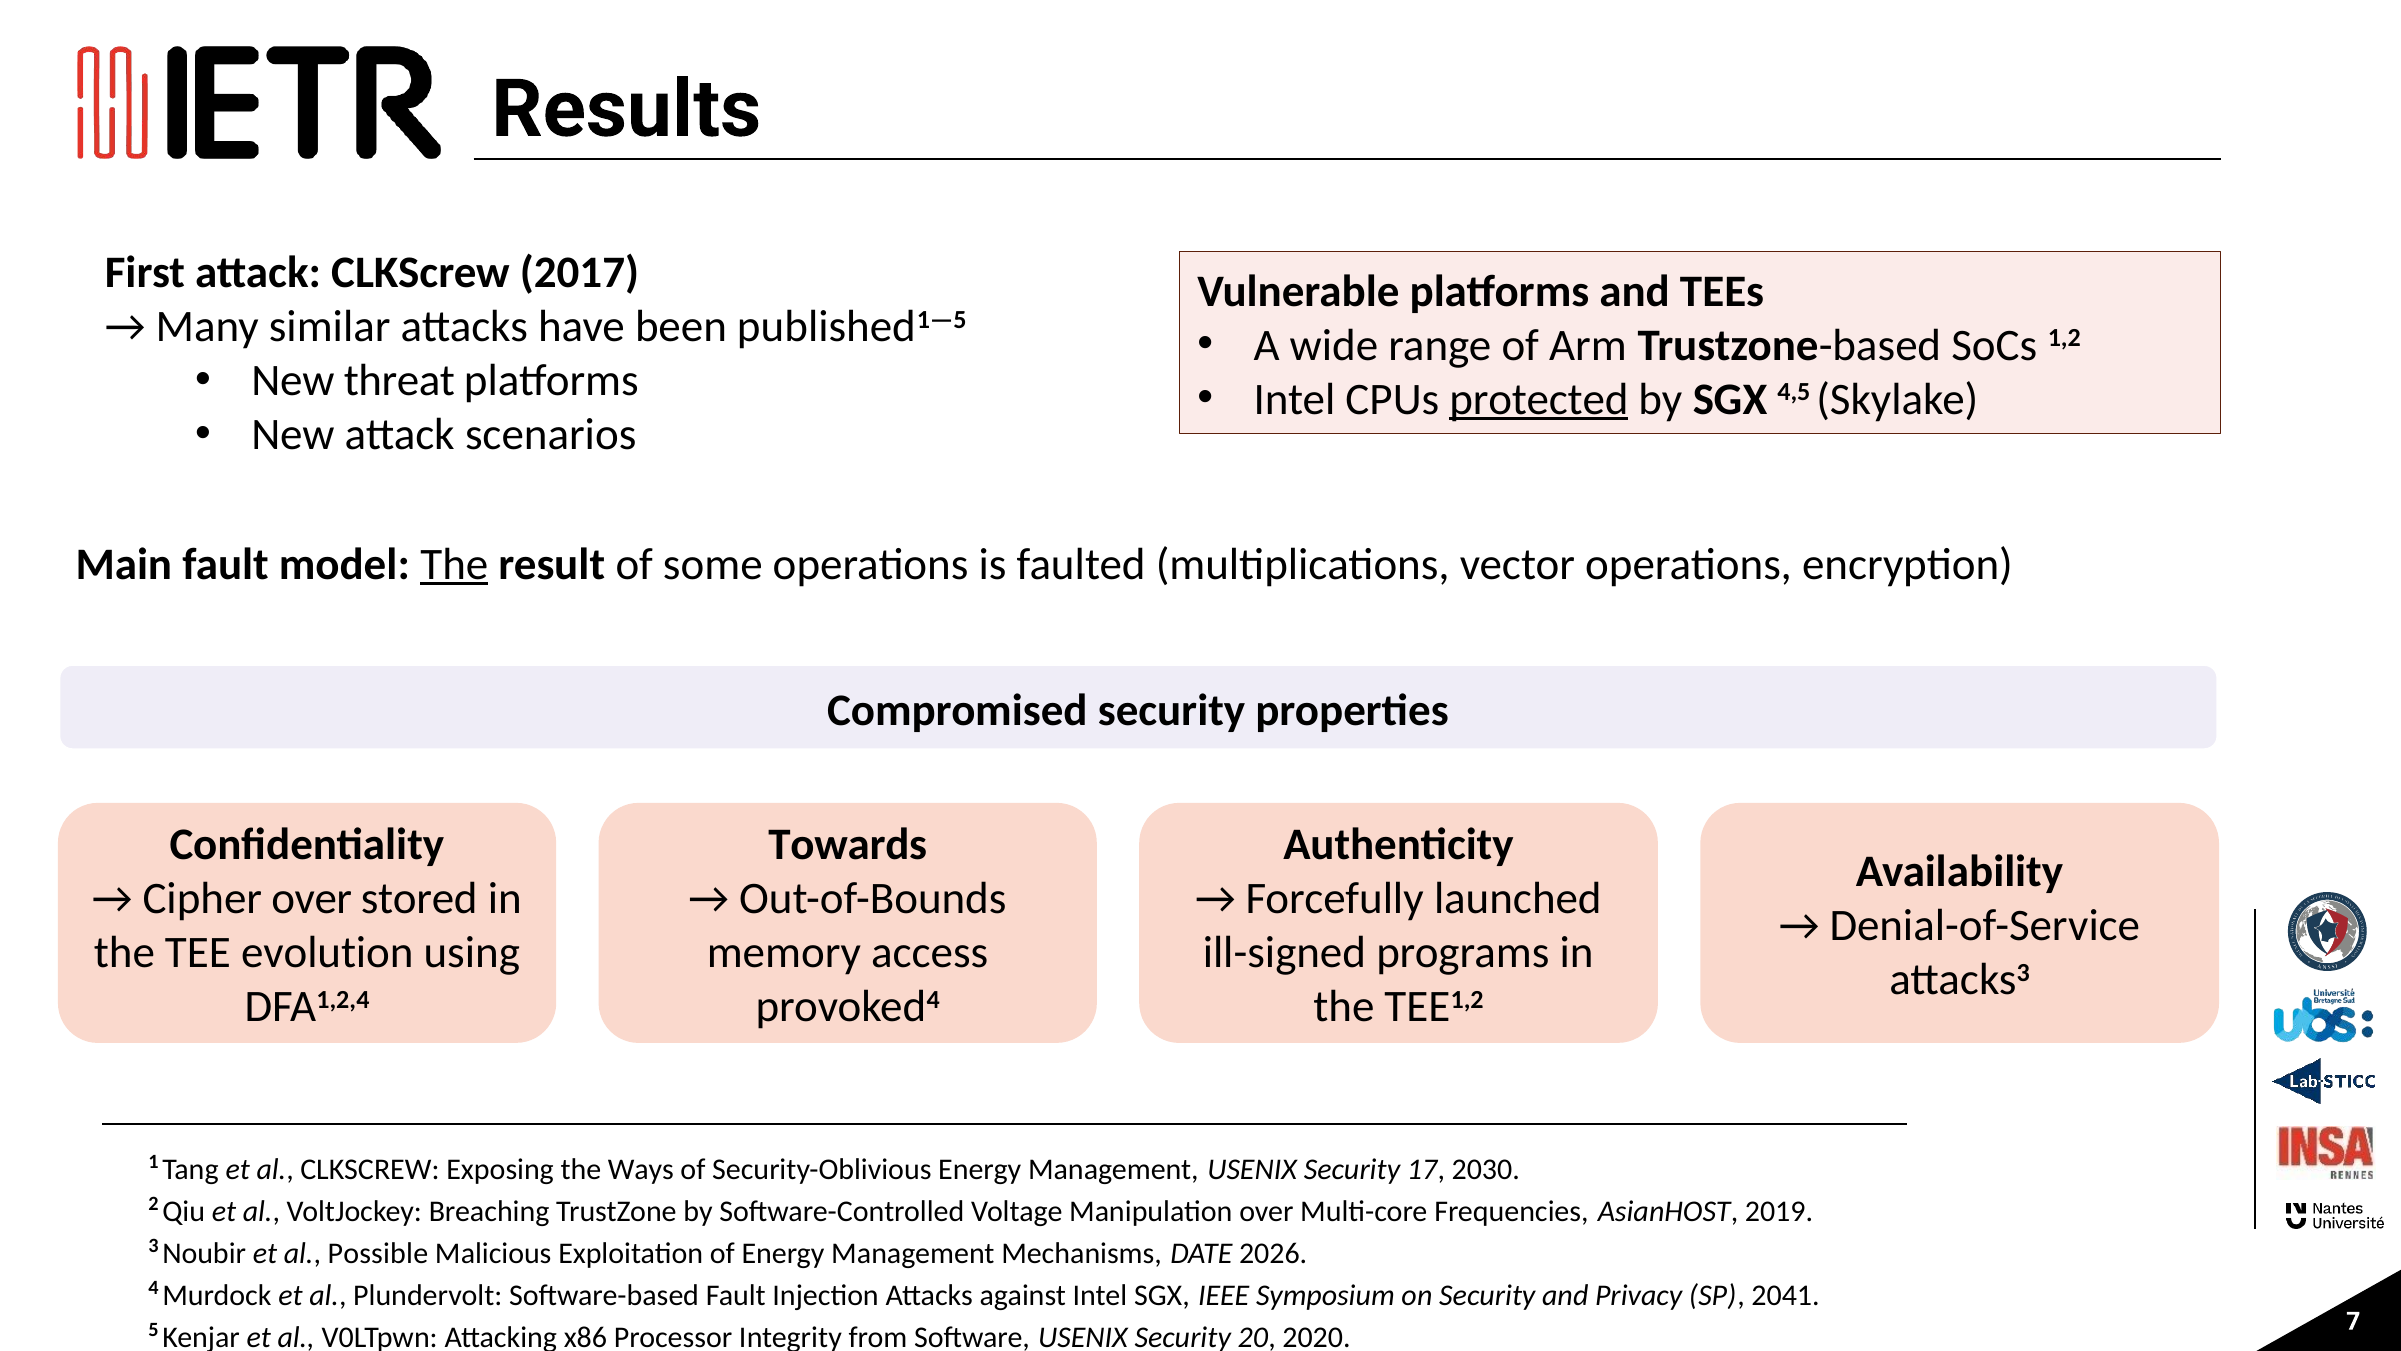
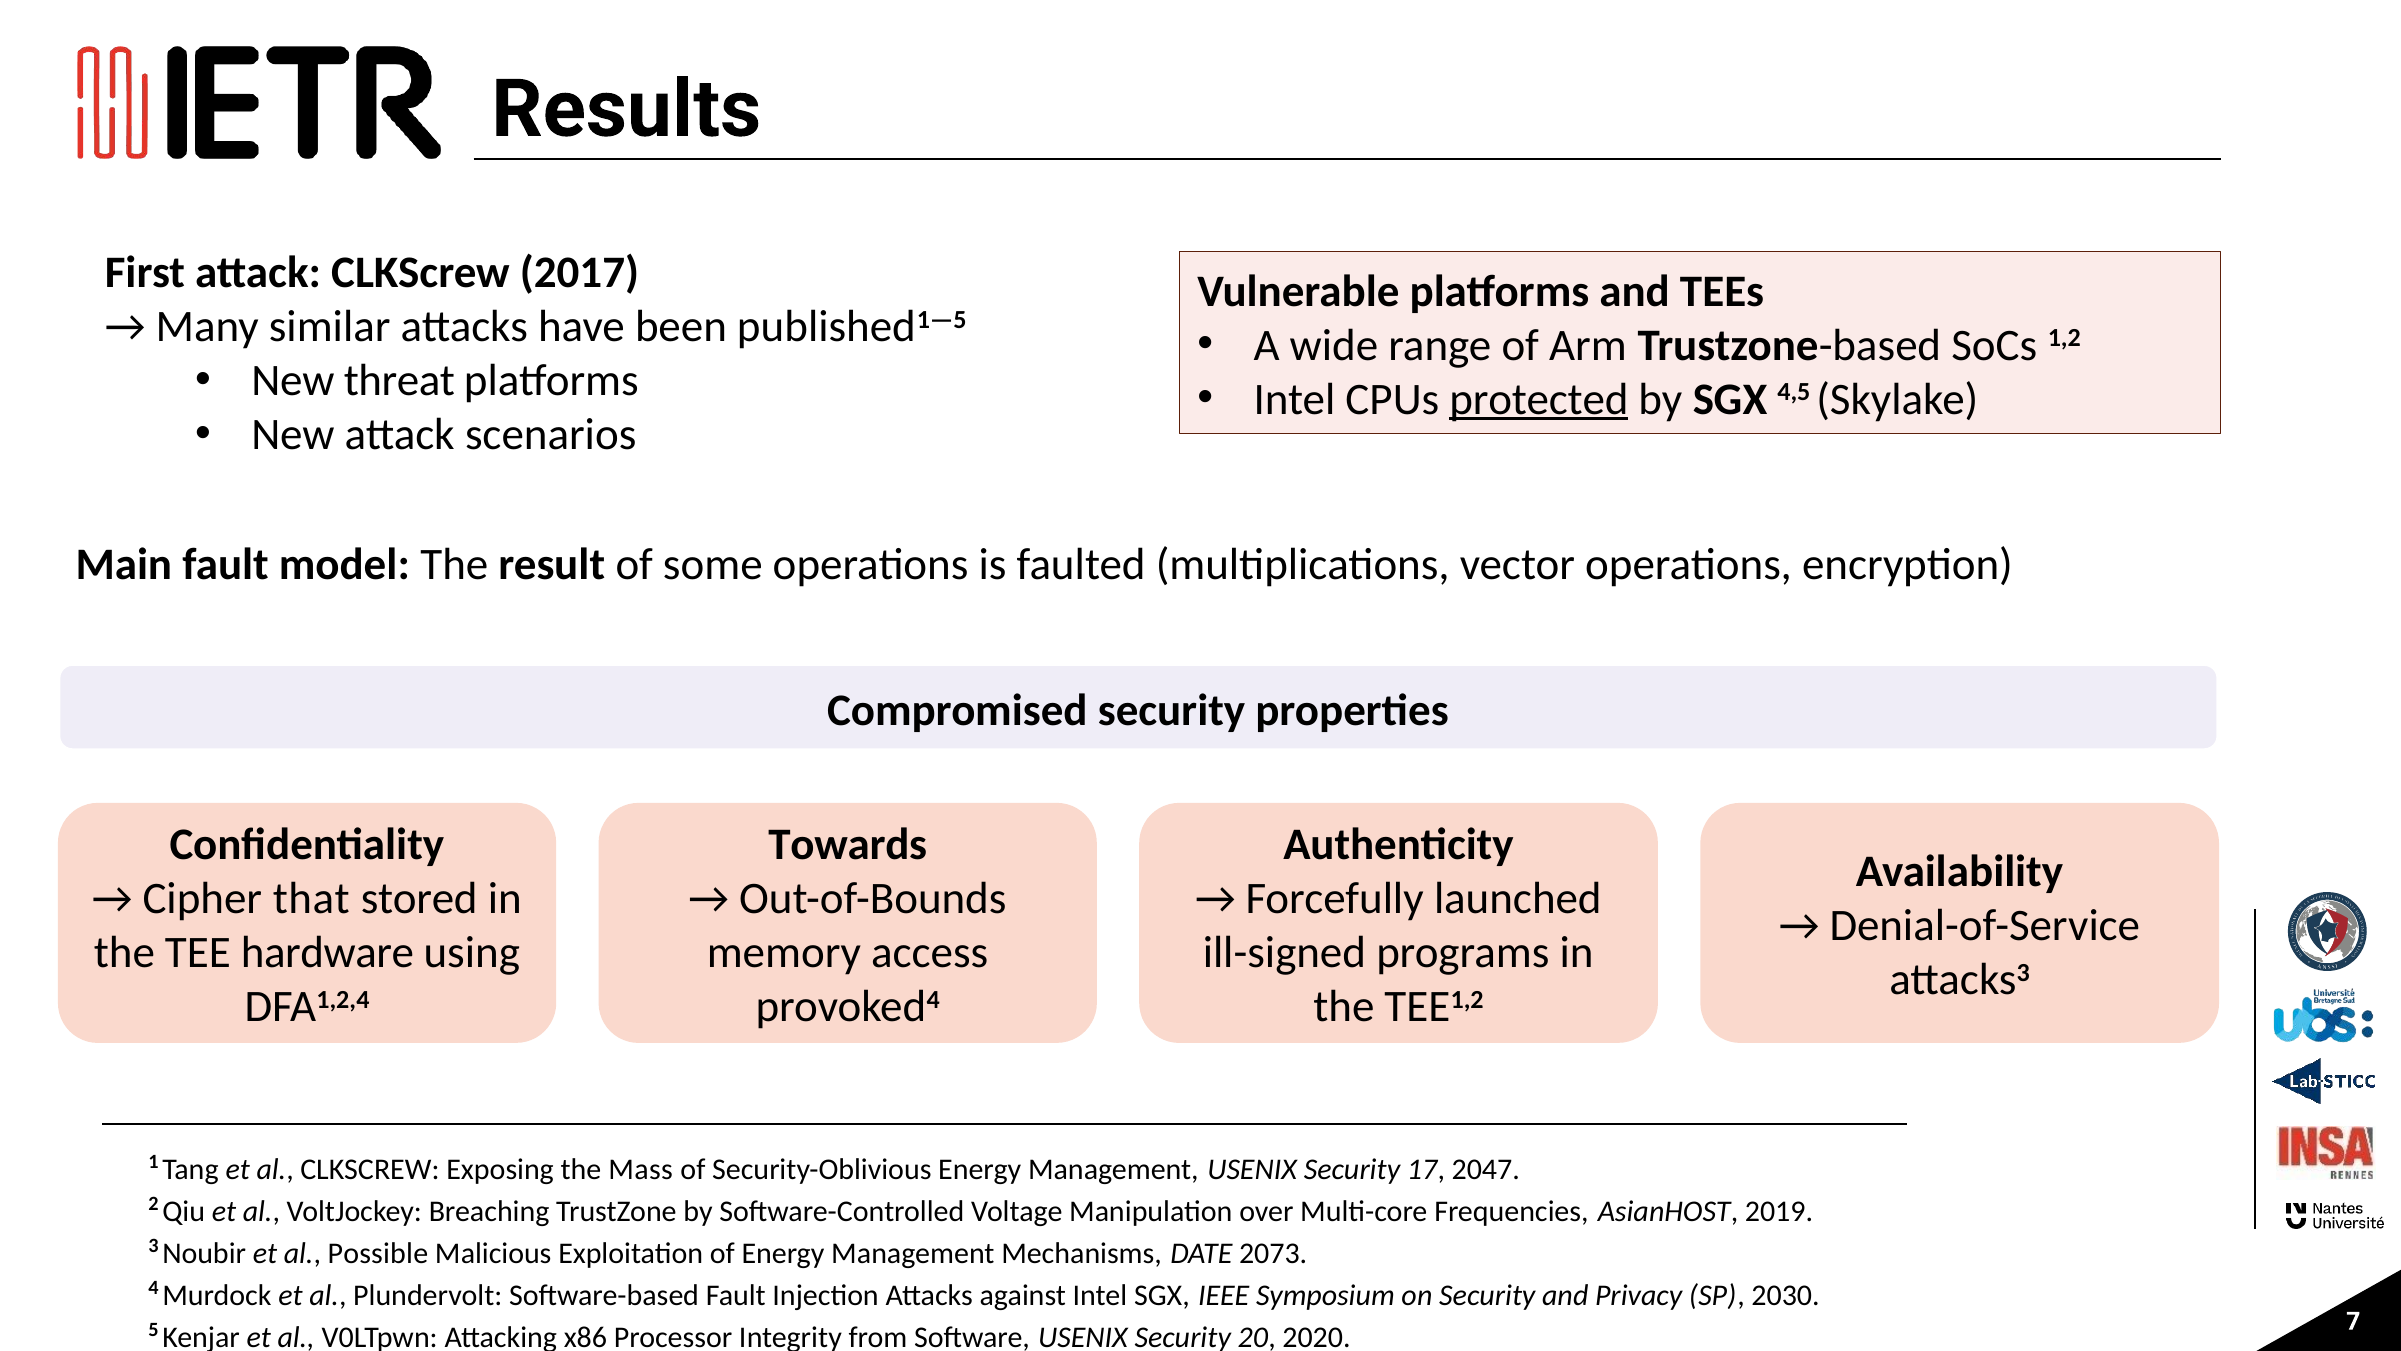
The at (454, 564) underline: present -> none
Cipher over: over -> that
evolution: evolution -> hardware
Ways: Ways -> Mass
2030: 2030 -> 2047
2026: 2026 -> 2073
2041: 2041 -> 2030
